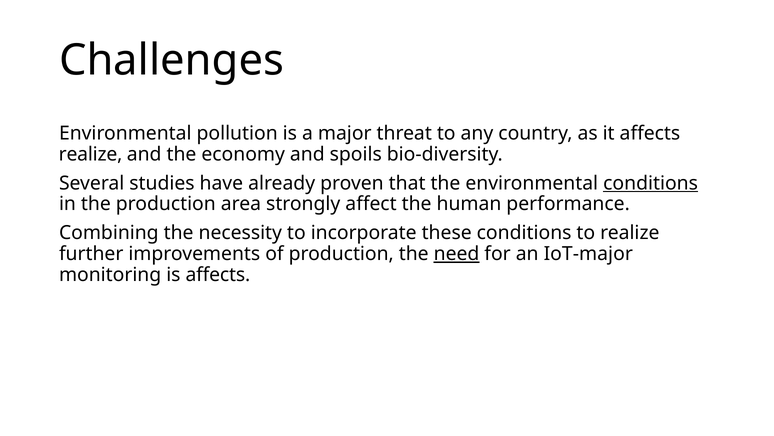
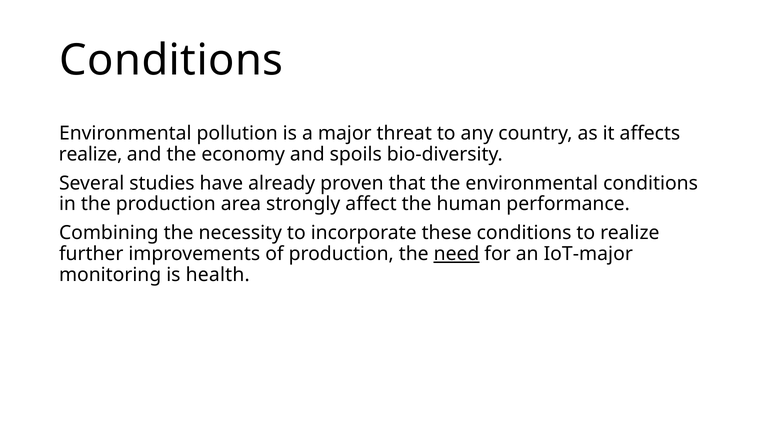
Challenges at (172, 60): Challenges -> Conditions
conditions at (651, 183) underline: present -> none
is affects: affects -> health
